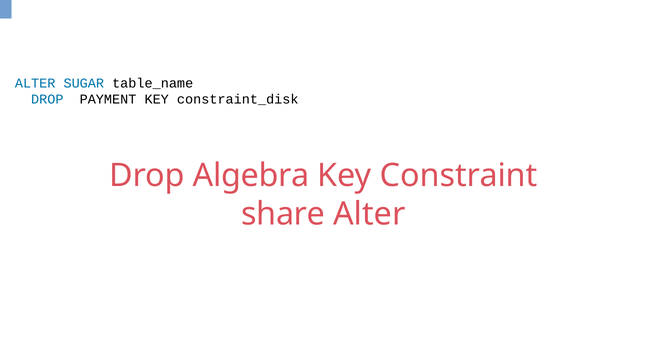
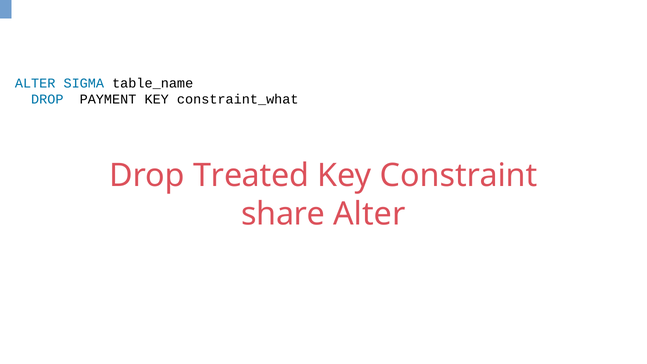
SUGAR: SUGAR -> SIGMA
constraint_disk: constraint_disk -> constraint_what
Algebra: Algebra -> Treated
